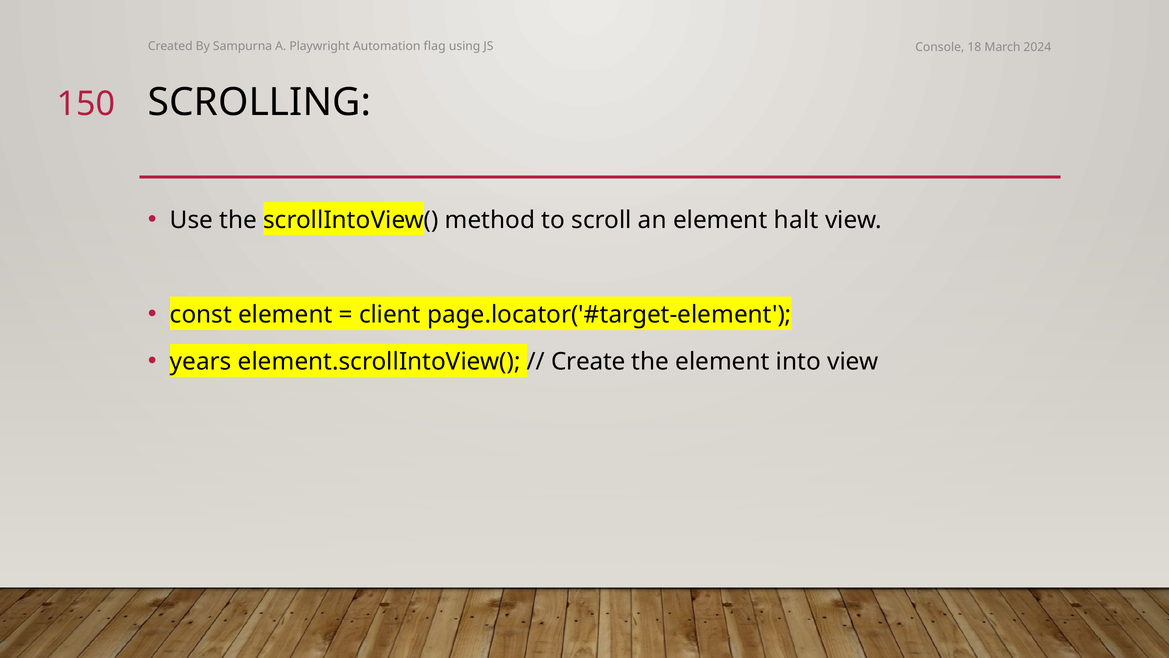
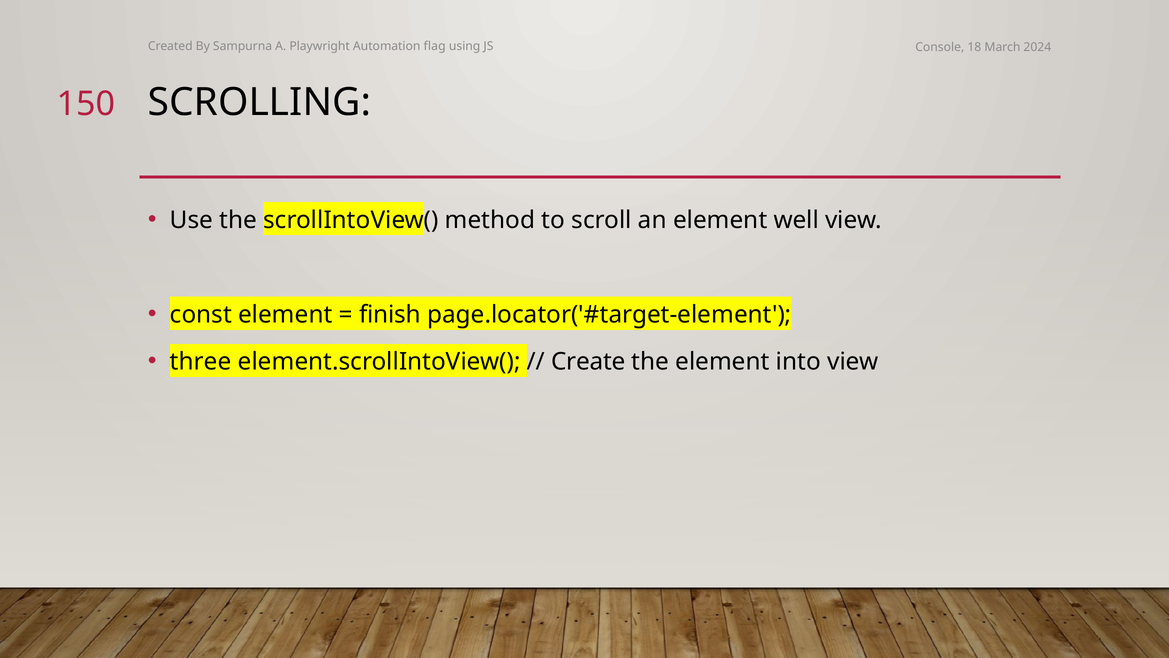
halt: halt -> well
client: client -> finish
years: years -> three
